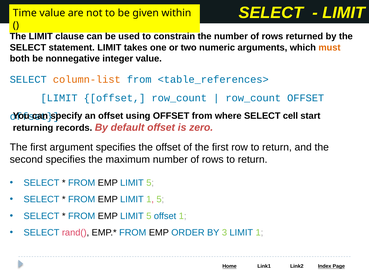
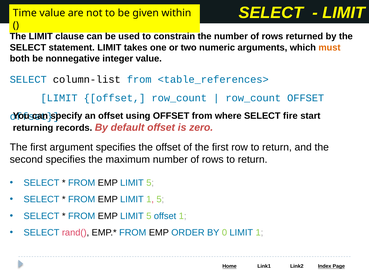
column-list colour: orange -> black
cell: cell -> fire
3: 3 -> 0
